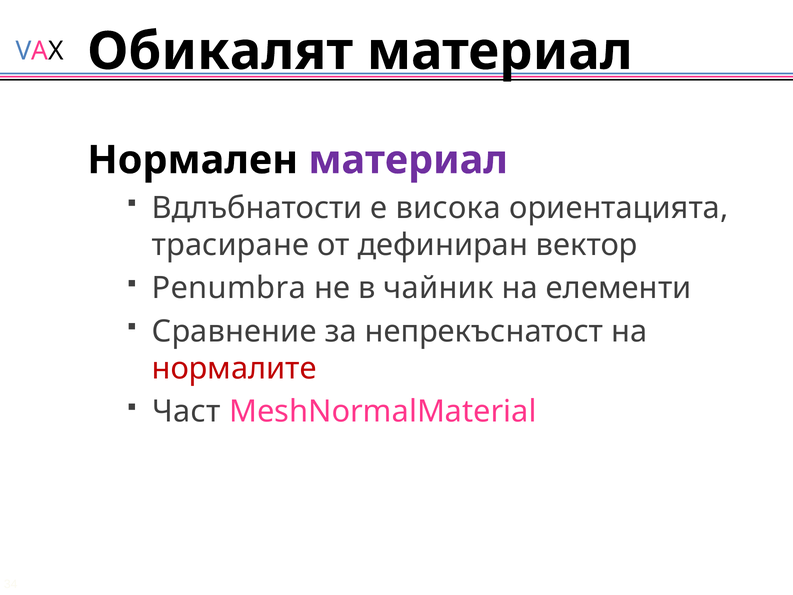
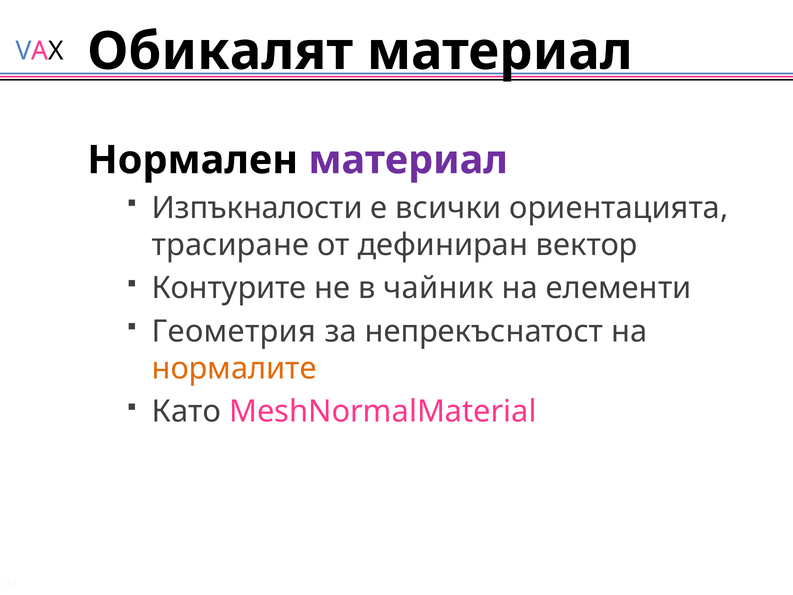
Вдлъбнатости: Вдлъбнатости -> Изпъкналости
висока: висока -> всички
Penumbra: Penumbra -> Контурите
Сравнение: Сравнение -> Геометрия
нормалите colour: red -> orange
Част: Част -> Като
